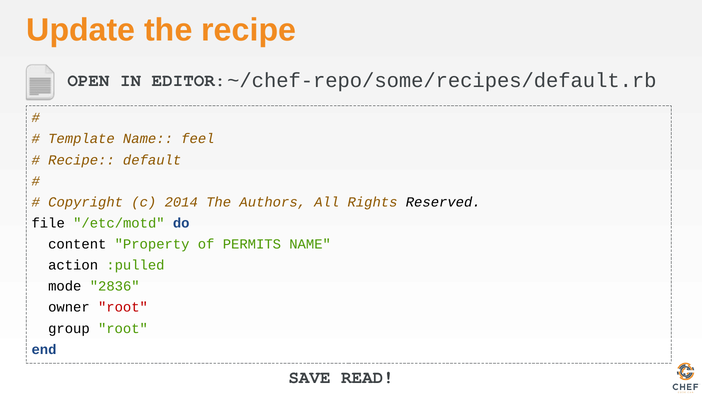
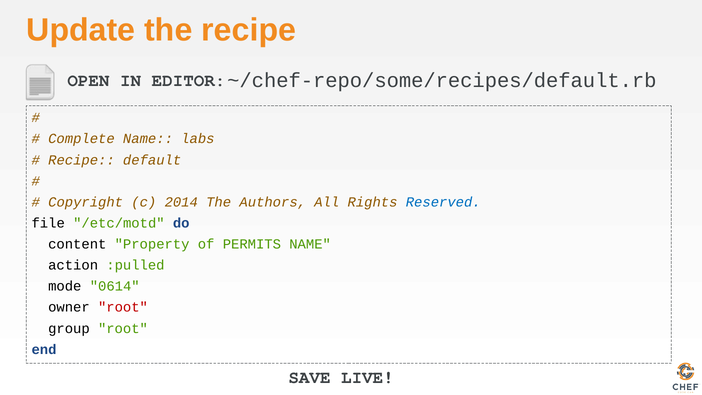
Template: Template -> Complete
feel: feel -> labs
Reserved colour: black -> blue
2836: 2836 -> 0614
READ: READ -> LIVE
